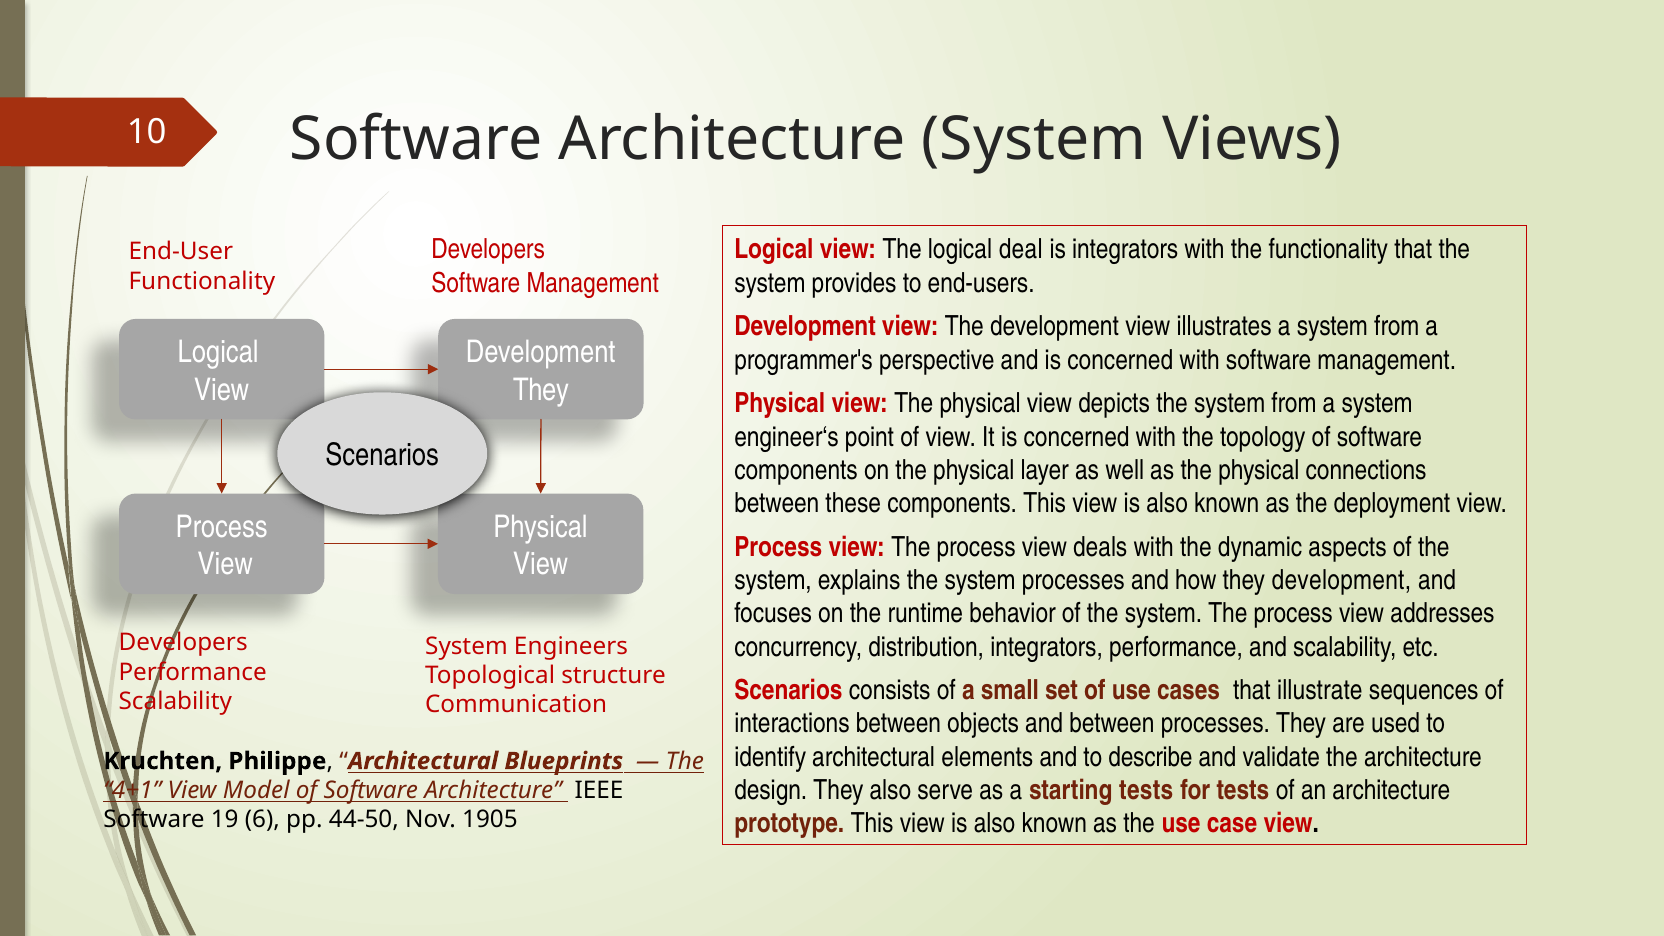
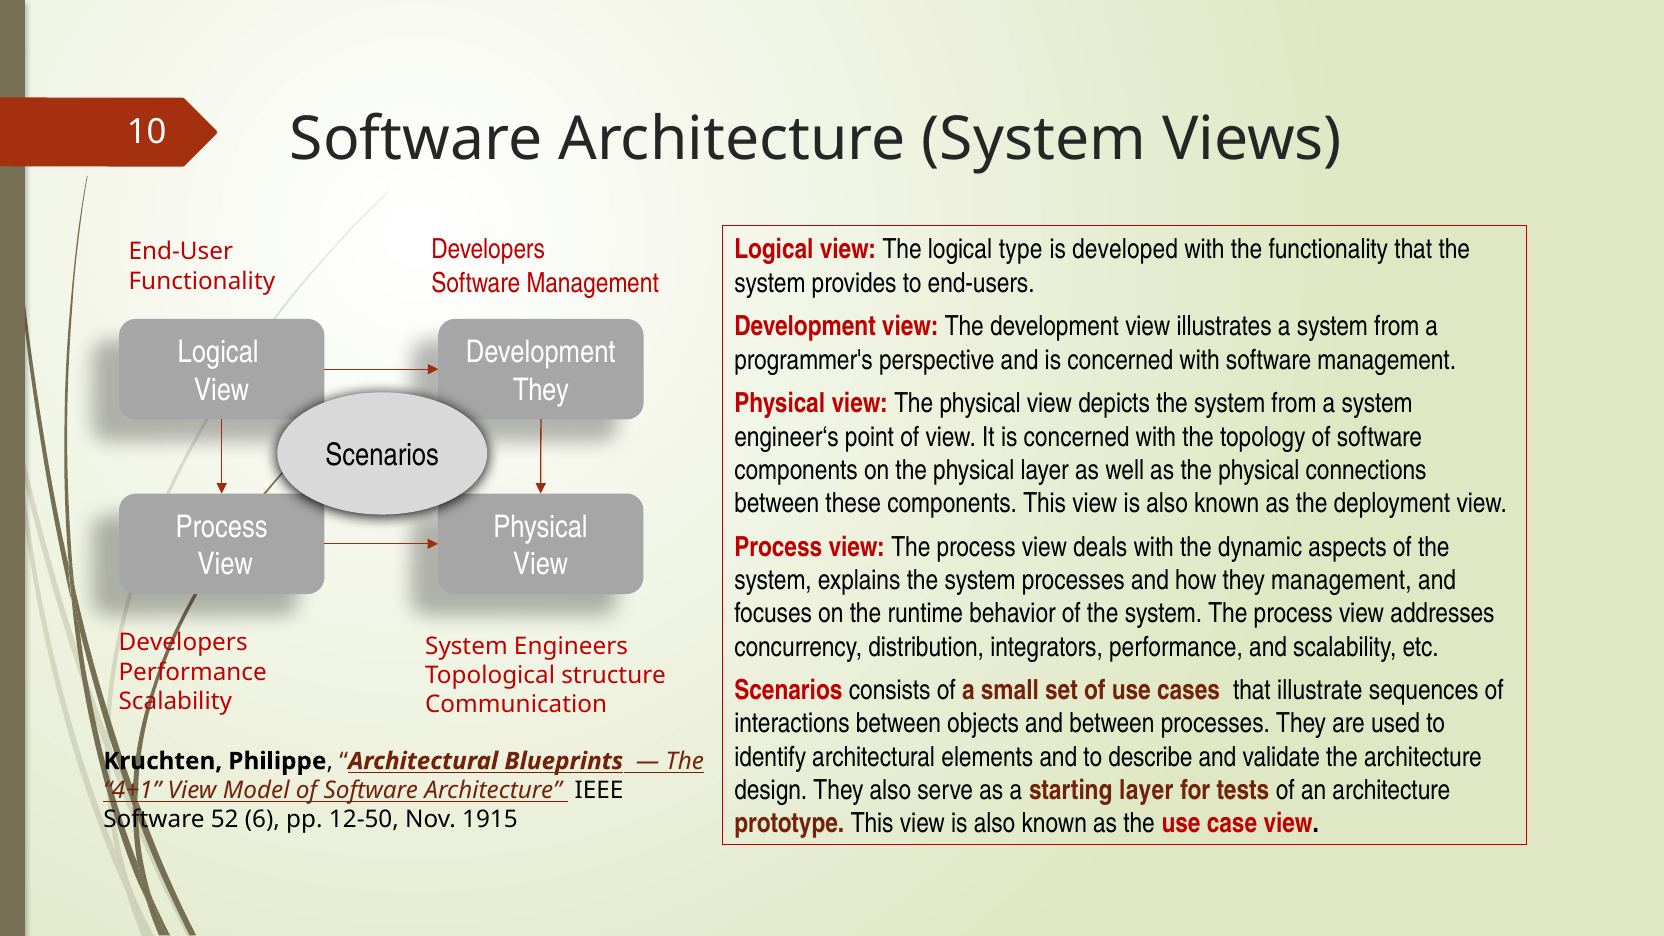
deal: deal -> type
is integrators: integrators -> developed
they development: development -> management
starting tests: tests -> layer
19: 19 -> 52
44-50: 44-50 -> 12-50
1905: 1905 -> 1915
